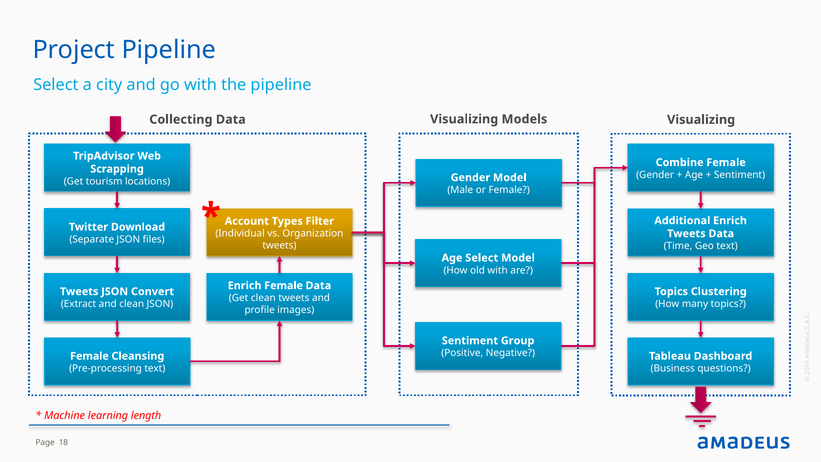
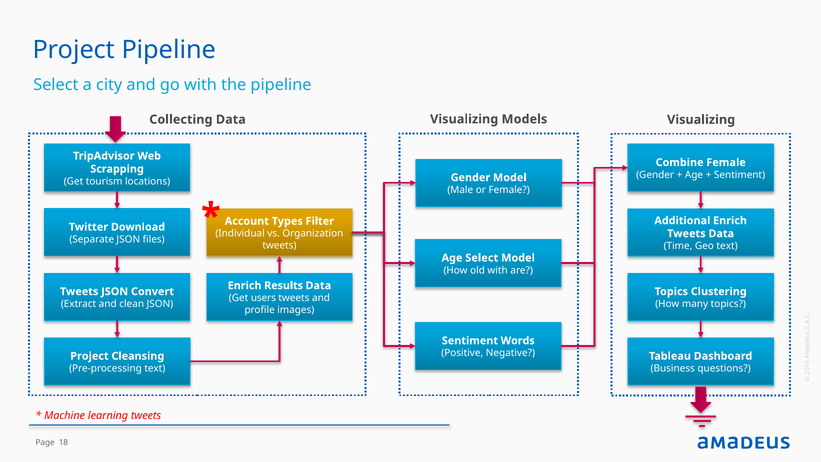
Enrich Female: Female -> Results
Get clean: clean -> users
Group: Group -> Words
Female at (89, 356): Female -> Project
learning length: length -> tweets
